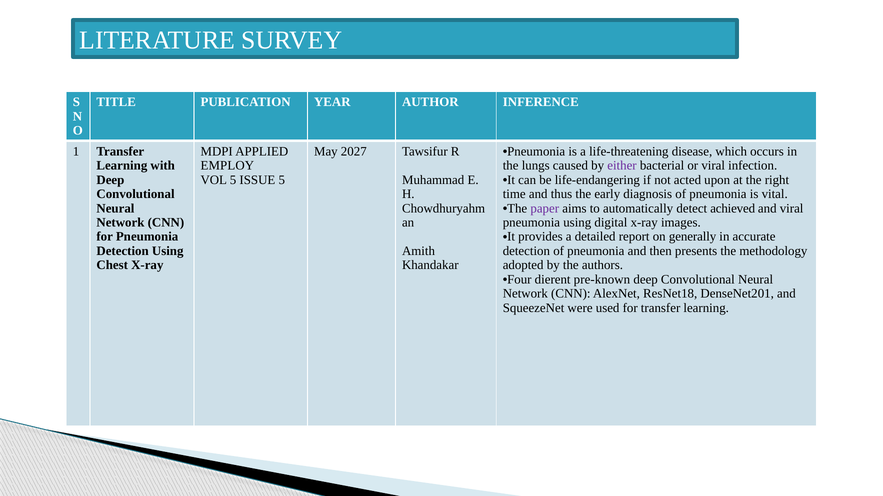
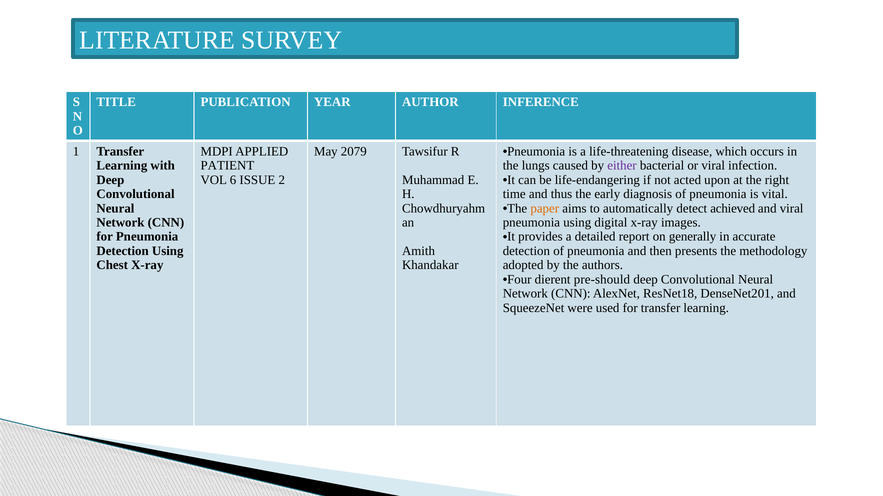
2027: 2027 -> 2079
EMPLOY: EMPLOY -> PATIENT
VOL 5: 5 -> 6
ISSUE 5: 5 -> 2
paper colour: purple -> orange
pre-known: pre-known -> pre-should
